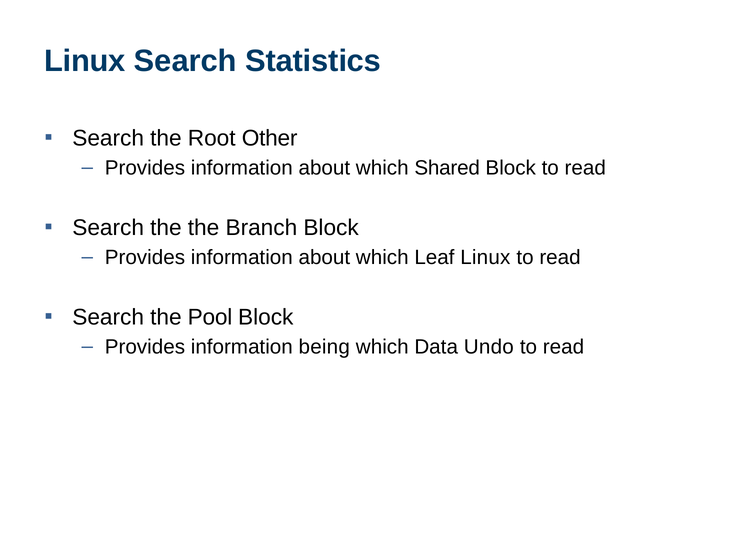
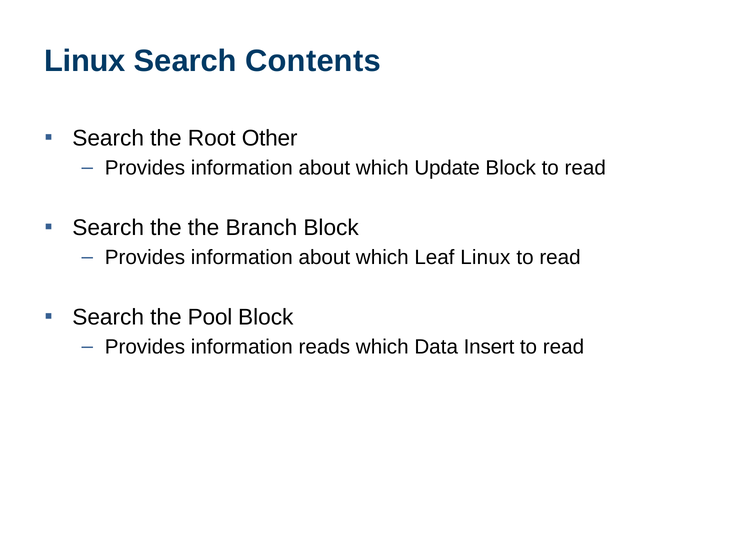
Statistics: Statistics -> Contents
Shared: Shared -> Update
being: being -> reads
Undo: Undo -> Insert
